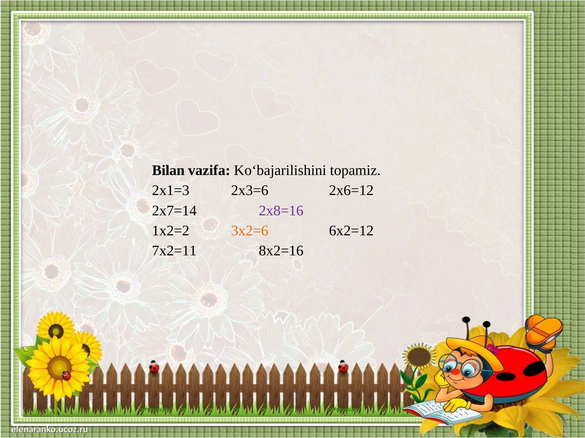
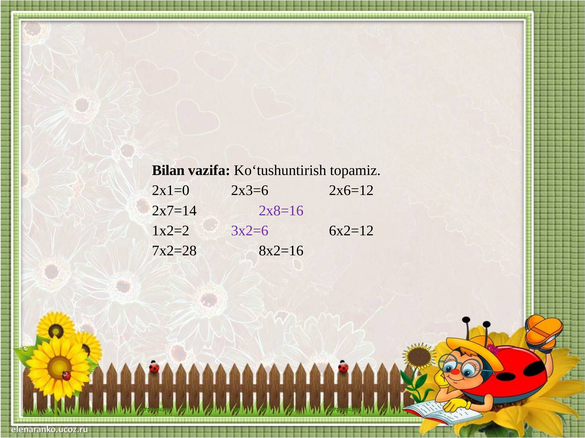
Ko‘bajarilishini: Ko‘bajarilishini -> Ko‘tushuntirish
2x1=3: 2x1=3 -> 2x1=0
3x2=6 colour: orange -> purple
7x2=11: 7x2=11 -> 7x2=28
